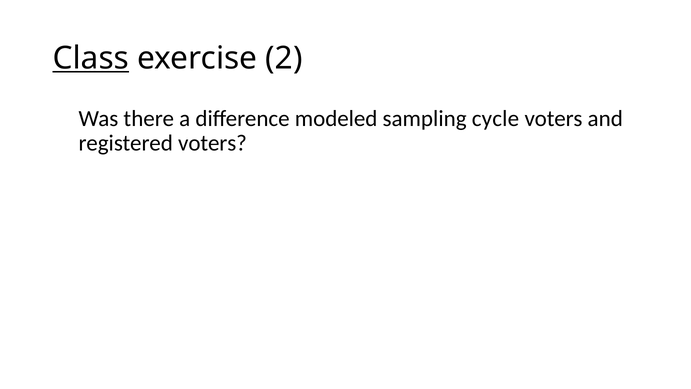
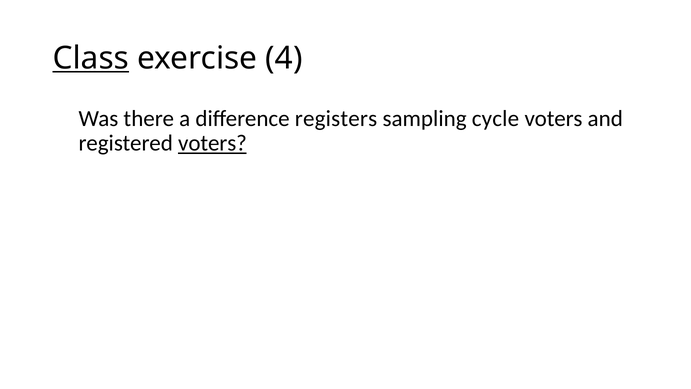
2: 2 -> 4
modeled: modeled -> registers
voters at (212, 143) underline: none -> present
